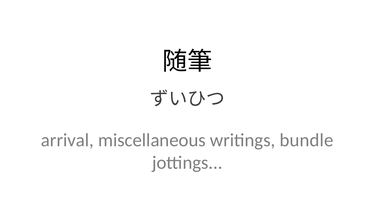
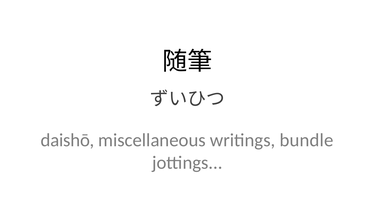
arrival: arrival -> daishō
